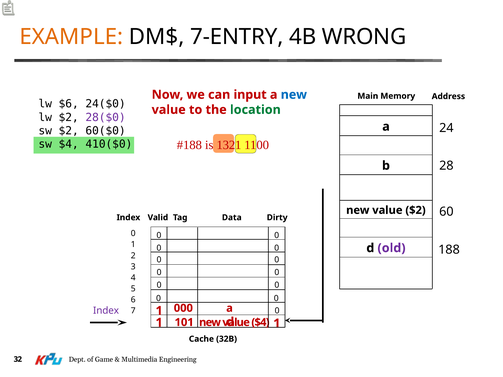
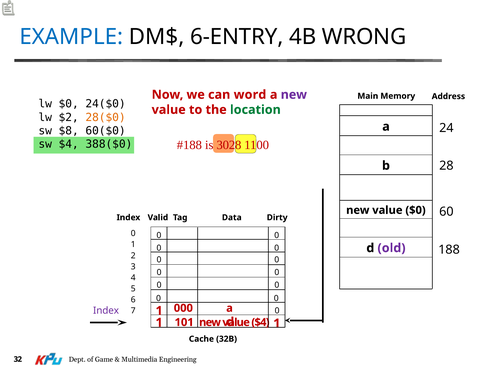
EXAMPLE colour: orange -> blue
7-ENTRY: 7-ENTRY -> 6-ENTRY
input: input -> word
new at (294, 95) colour: blue -> purple
lw $6: $6 -> $0
28($0 colour: purple -> orange
sw $2: $2 -> $8
1321: 1321 -> 3028
410($0: 410($0 -> 388($0
value $2: $2 -> $0
